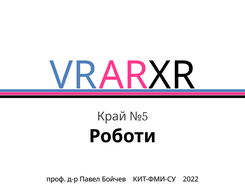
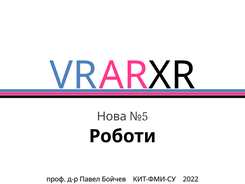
Край: Край -> Нова
